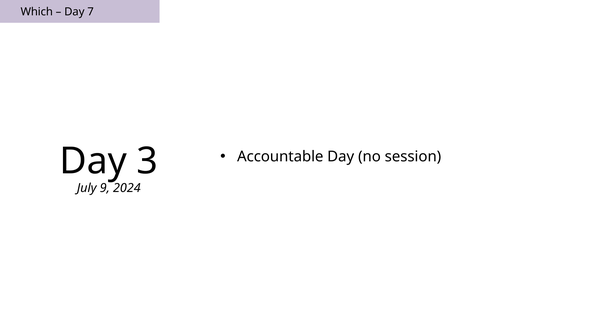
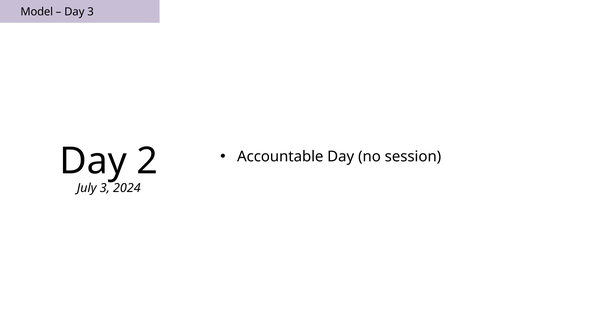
Which: Which -> Model
Day 7: 7 -> 3
3: 3 -> 2
July 9: 9 -> 3
